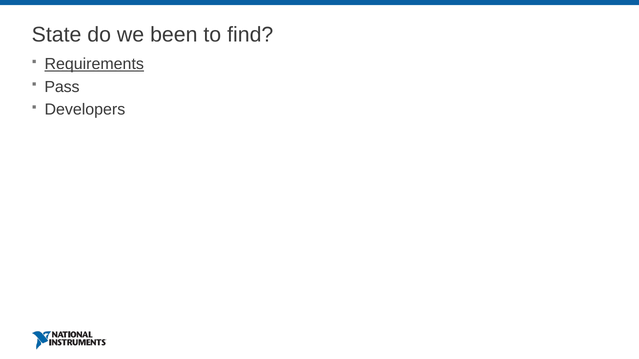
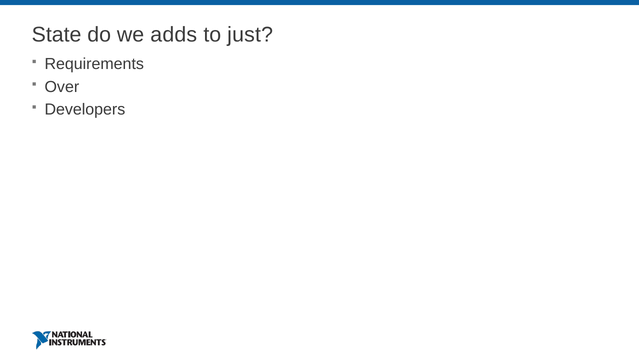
been: been -> adds
find: find -> just
Requirements underline: present -> none
Pass: Pass -> Over
